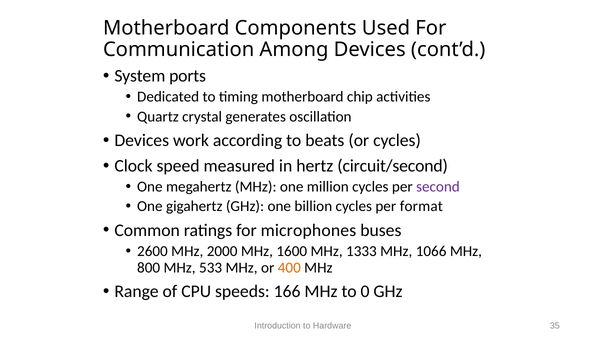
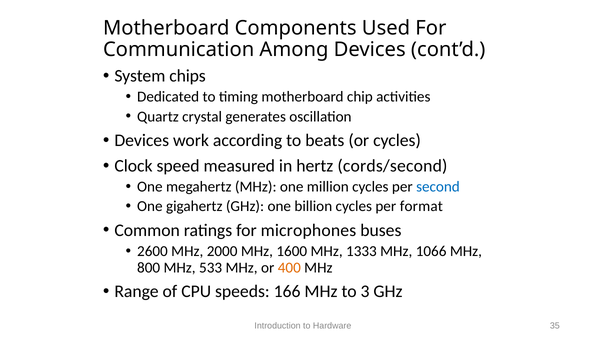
ports: ports -> chips
circuit/second: circuit/second -> cords/second
second colour: purple -> blue
0: 0 -> 3
